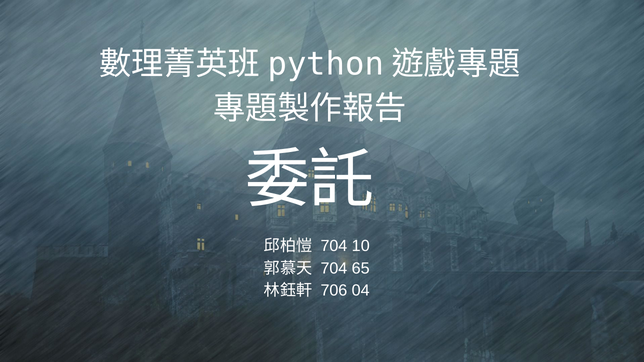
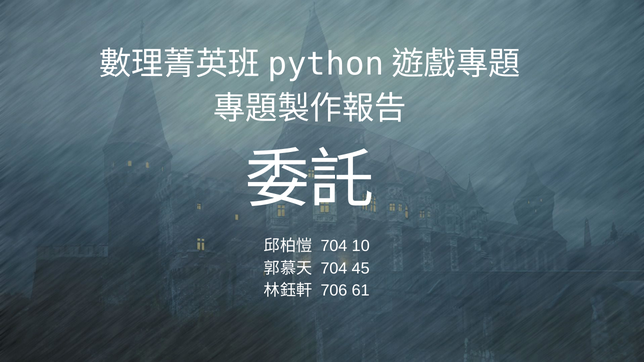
65: 65 -> 45
04: 04 -> 61
